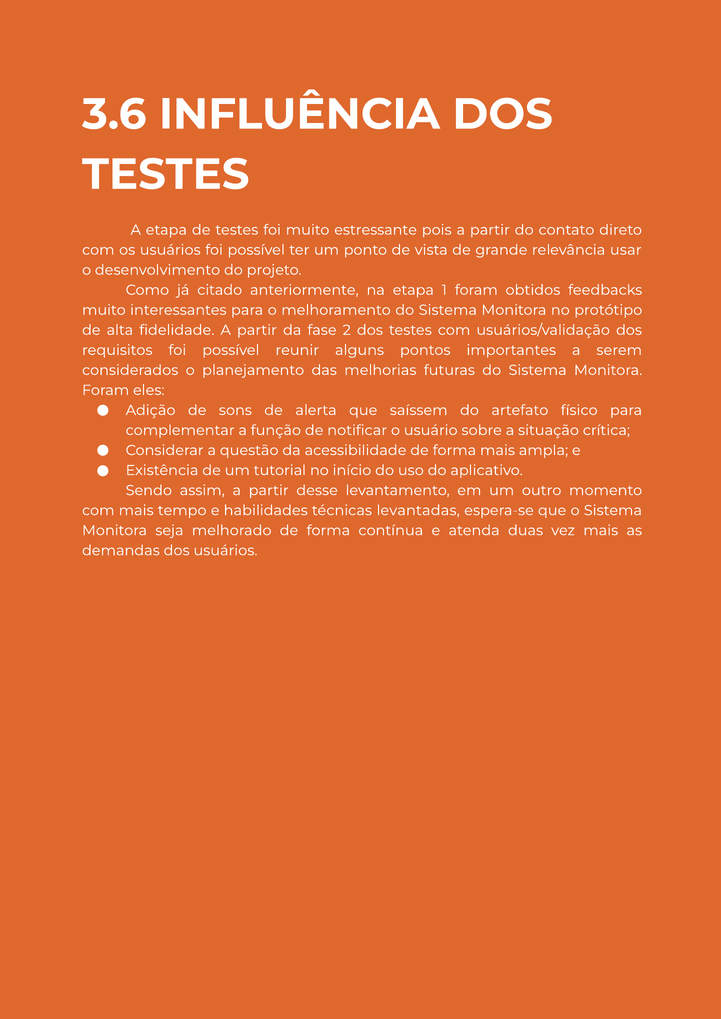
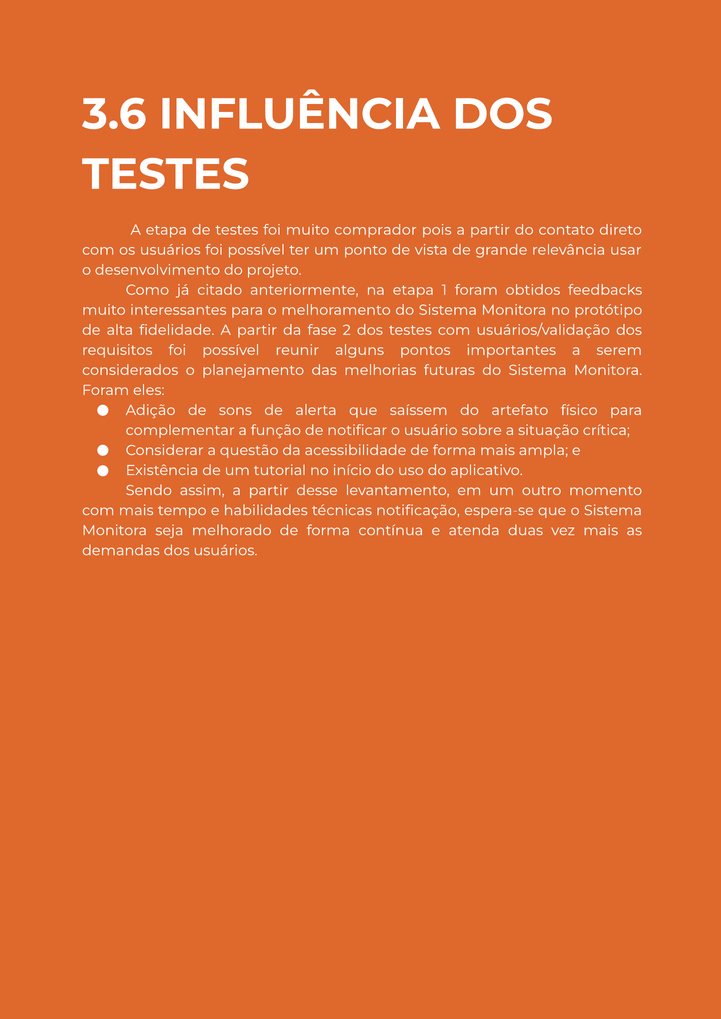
estressante: estressante -> comprador
levantadas: levantadas -> notificação
